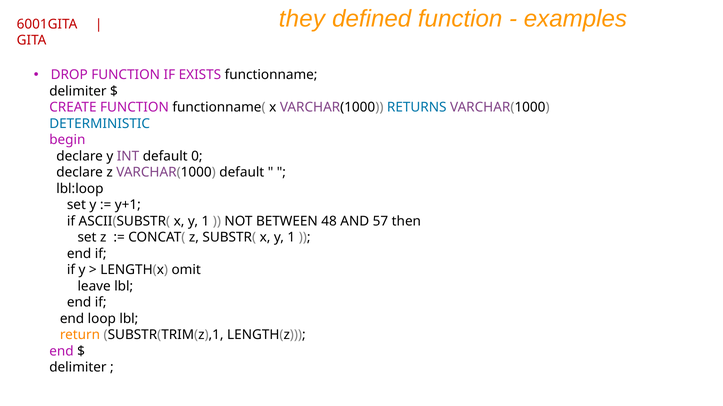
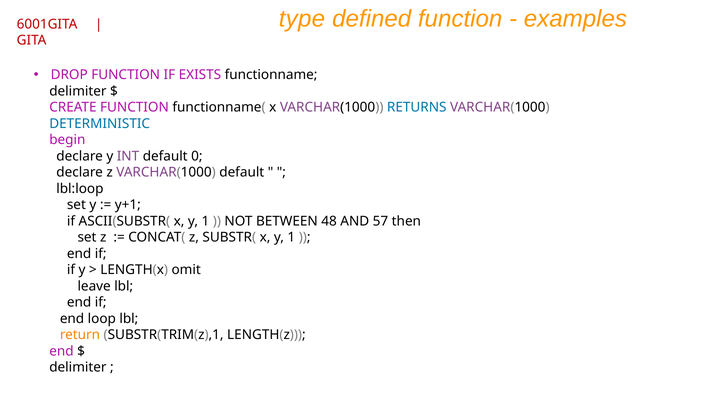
they: they -> type
